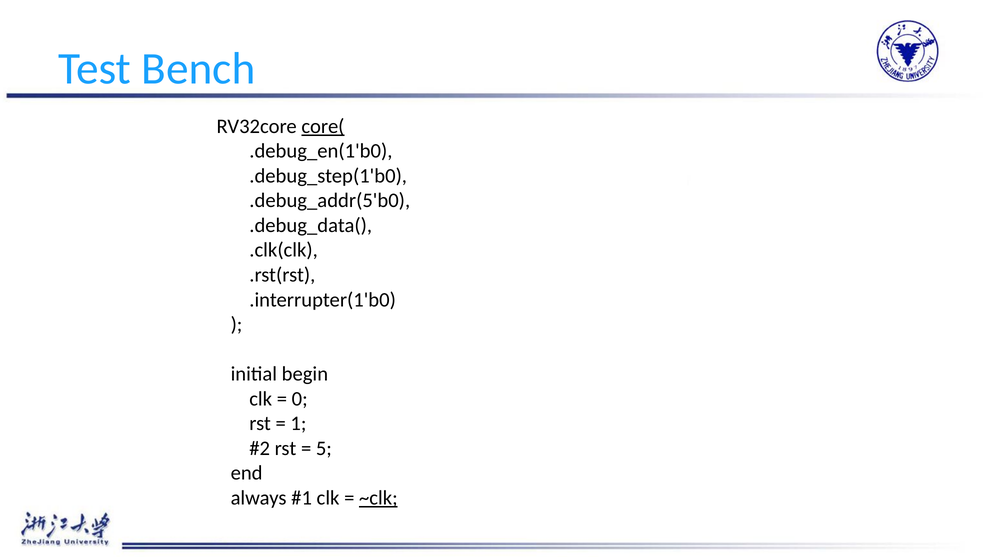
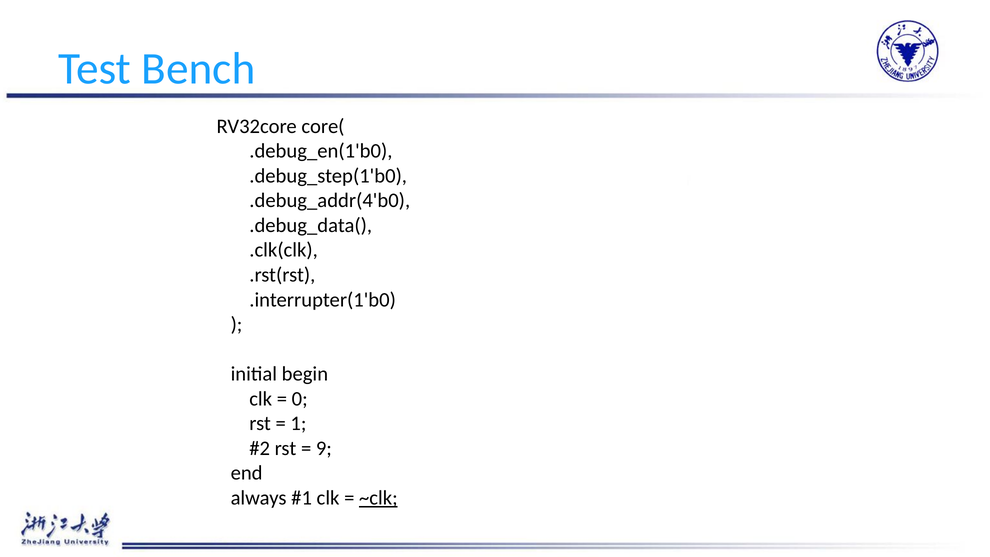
core( underline: present -> none
.debug_addr(5'b0: .debug_addr(5'b0 -> .debug_addr(4'b0
5: 5 -> 9
